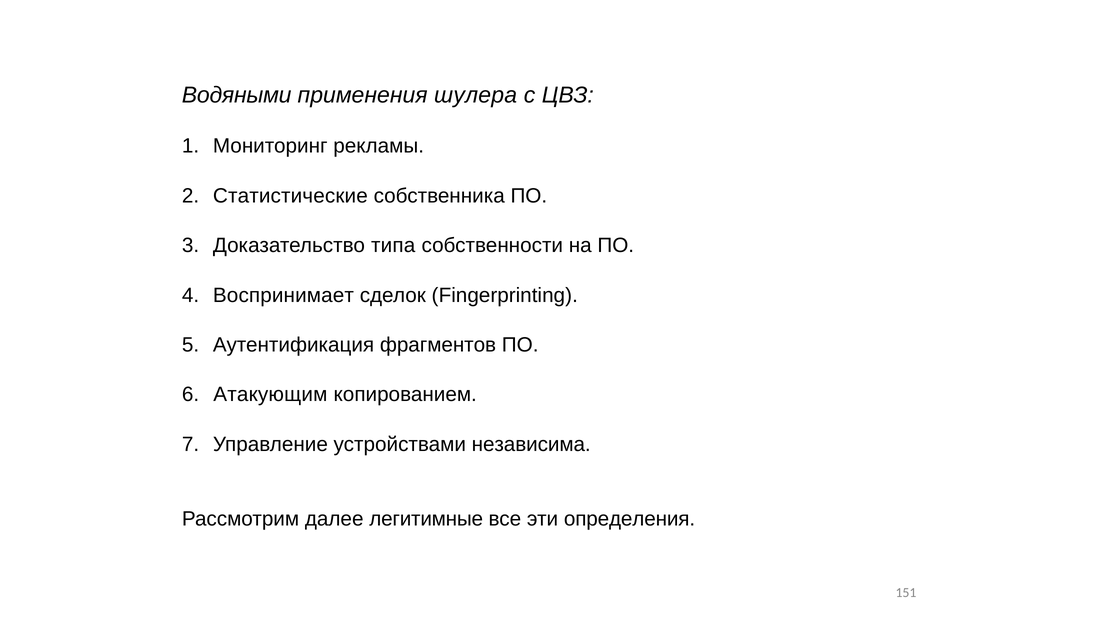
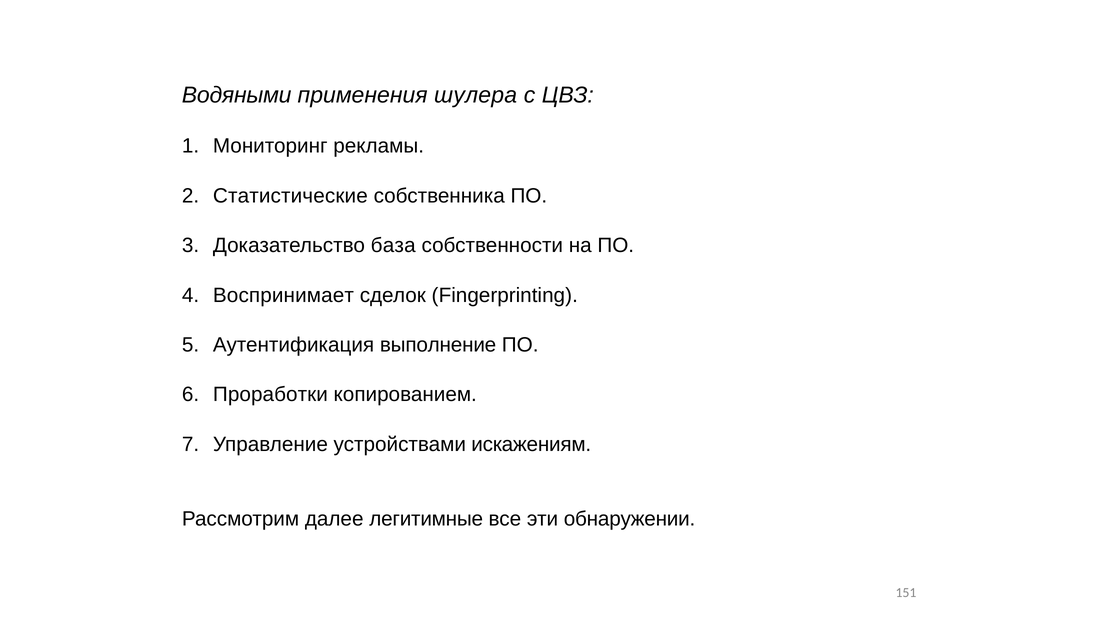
типа: типа -> база
фрагментов: фрагментов -> выполнение
Атакующим: Атакующим -> Проработки
независима: независима -> искажениям
определения: определения -> обнаружении
